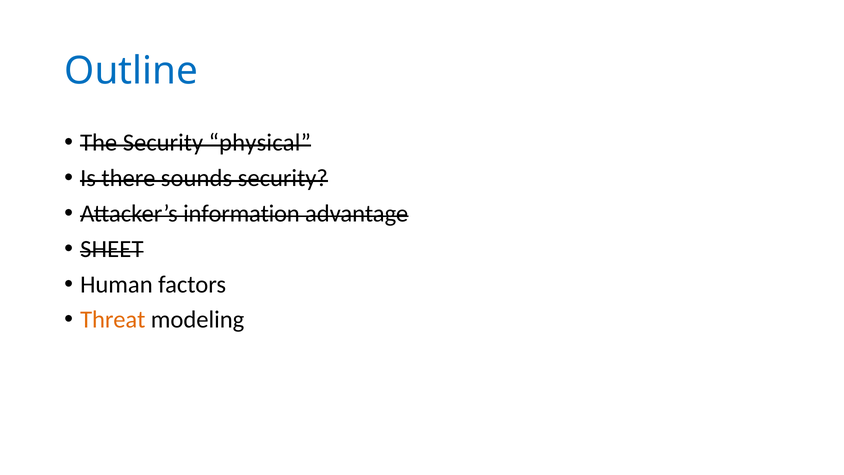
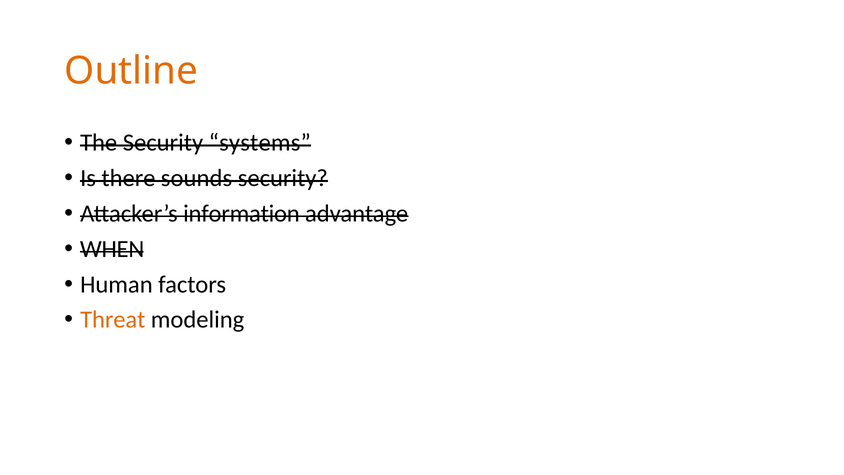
Outline colour: blue -> orange
physical: physical -> systems
SHEET: SHEET -> WHEN
